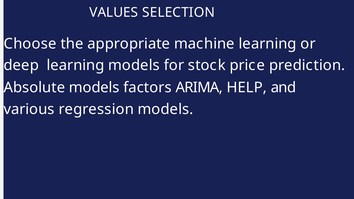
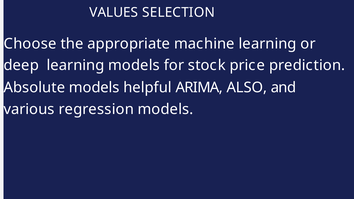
factors: factors -> helpful
HELP: HELP -> ALSO
